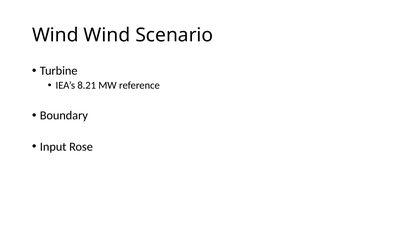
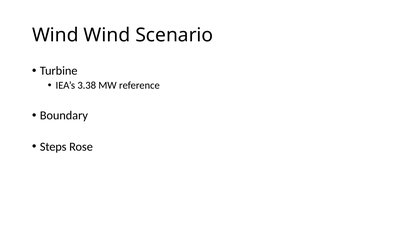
8.21: 8.21 -> 3.38
Input: Input -> Steps
